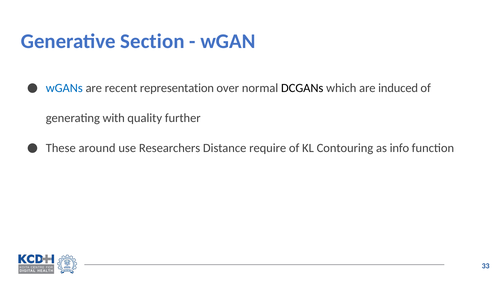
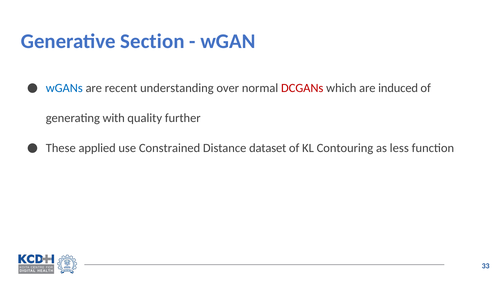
representation: representation -> understanding
DCGANs colour: black -> red
around: around -> applied
Researchers: Researchers -> Constrained
require: require -> dataset
info: info -> less
